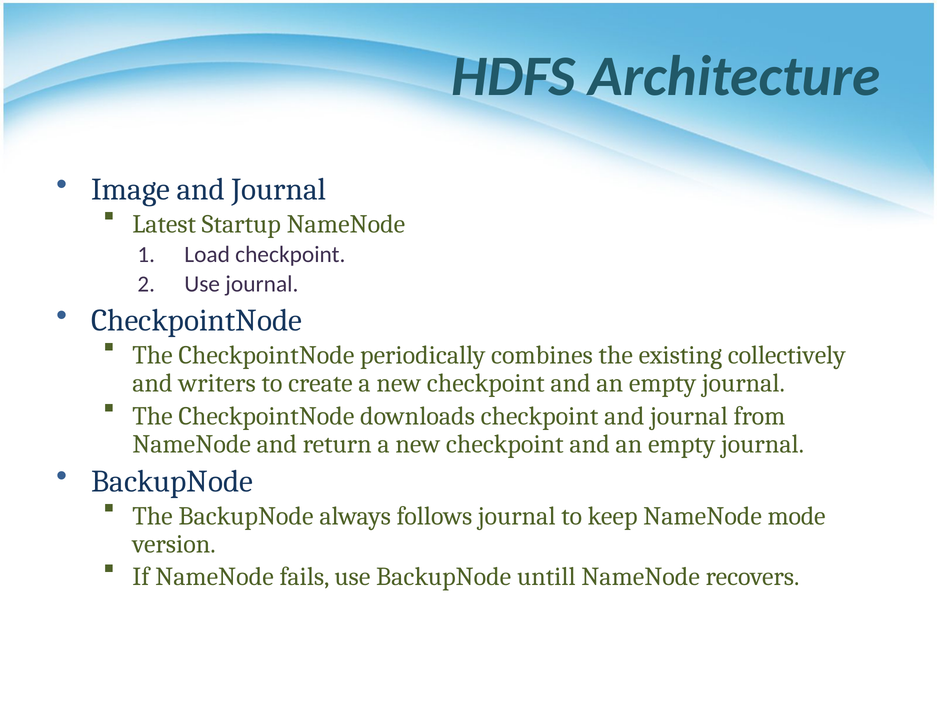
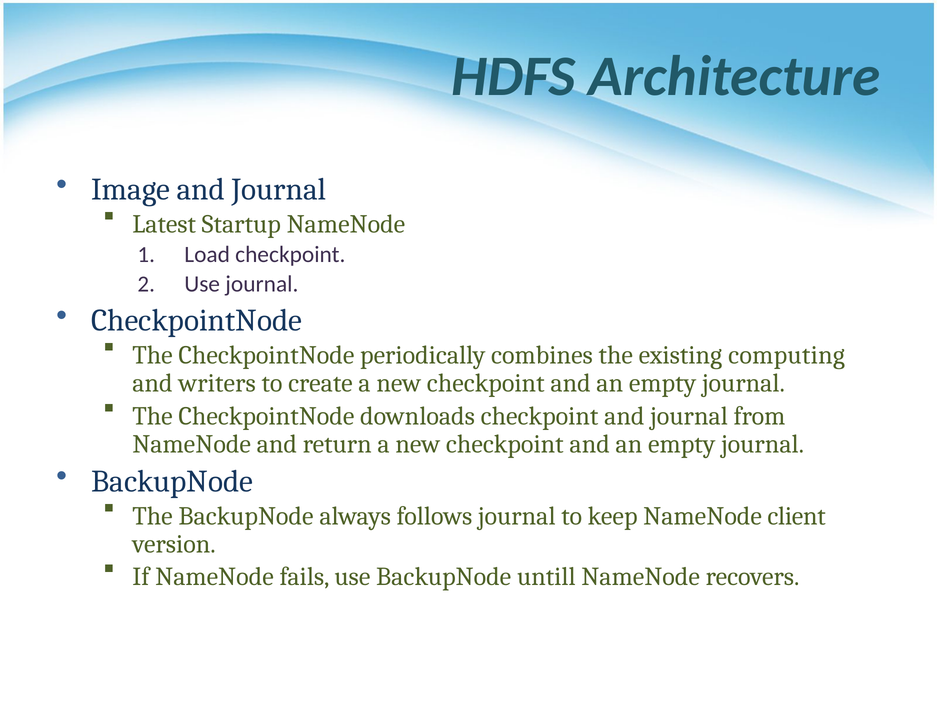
collectively: collectively -> computing
mode: mode -> client
